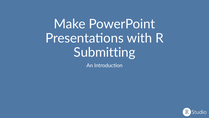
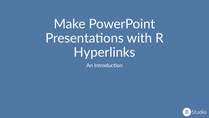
Submitting: Submitting -> Hyperlinks
